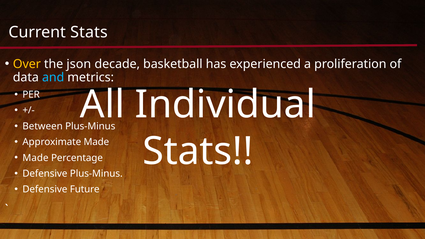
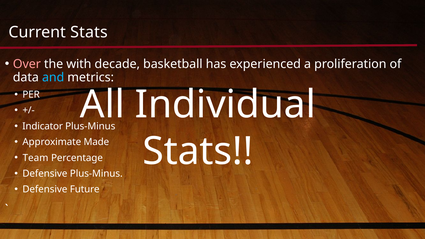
Over colour: yellow -> pink
json: json -> with
Between: Between -> Indicator
Made at (35, 158): Made -> Team
